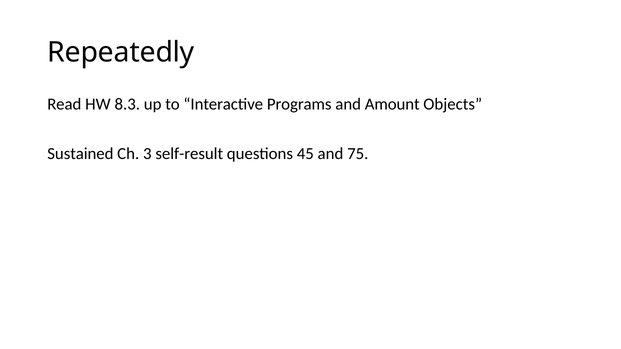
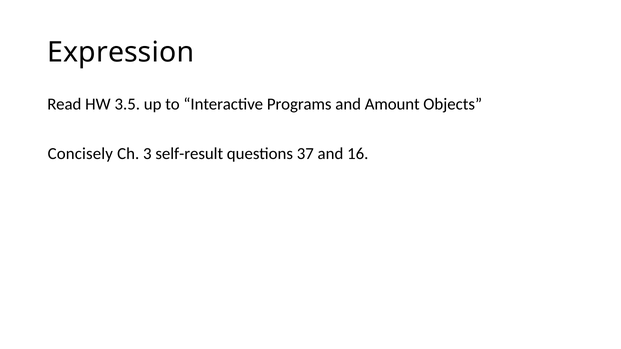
Repeatedly: Repeatedly -> Expression
8.3: 8.3 -> 3.5
Sustained: Sustained -> Concisely
45: 45 -> 37
75: 75 -> 16
